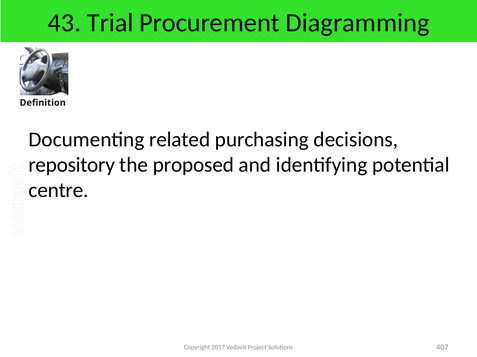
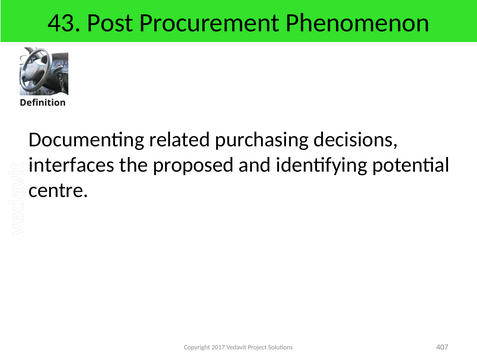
Trial: Trial -> Post
Diagramming: Diagramming -> Phenomenon
repository: repository -> interfaces
